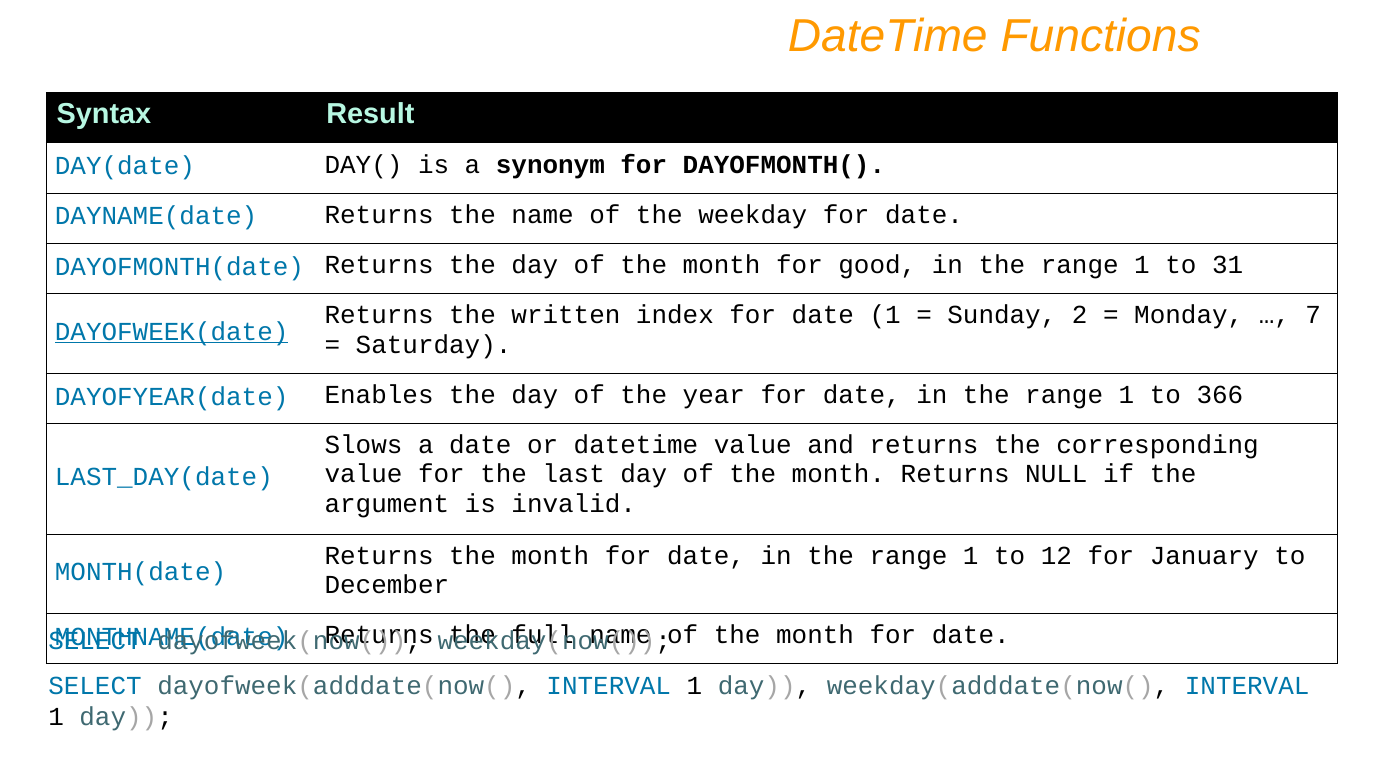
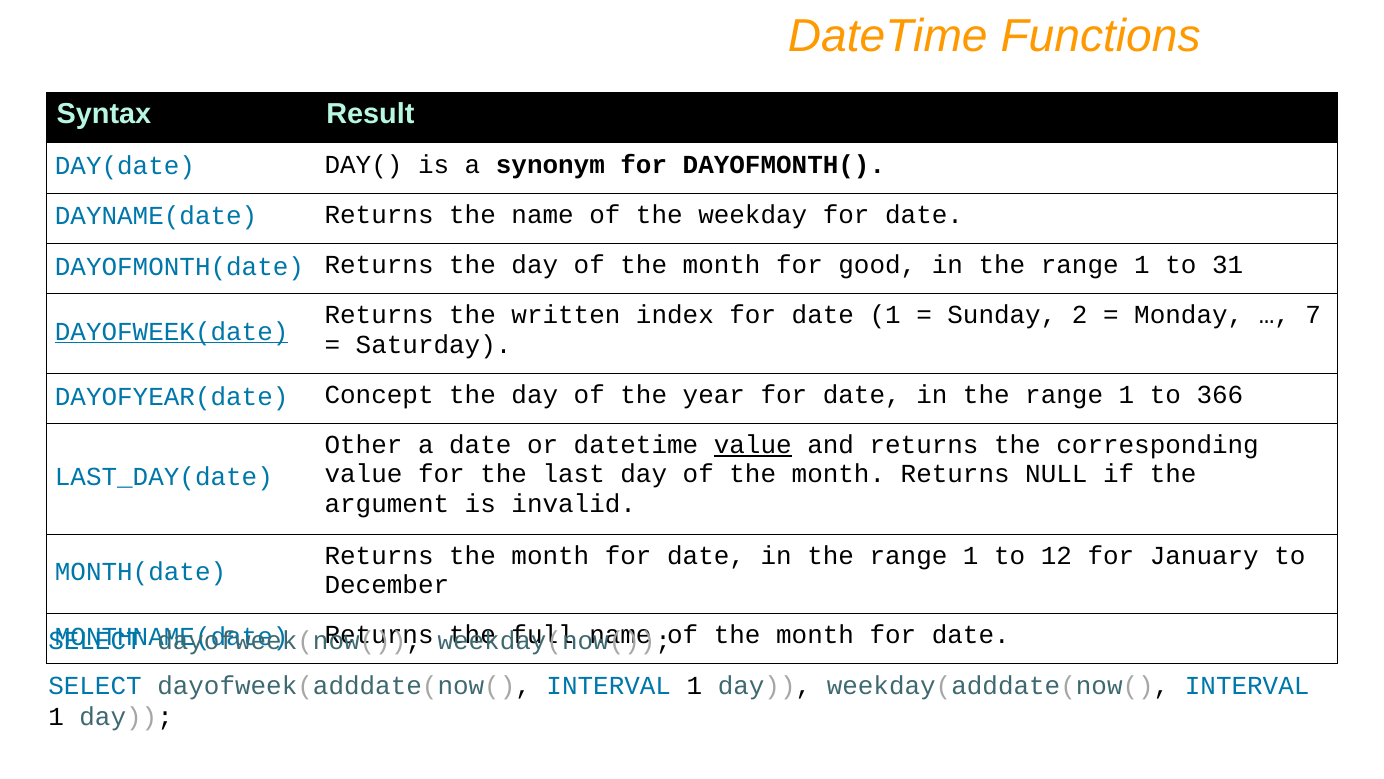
Enables: Enables -> Concept
Slows: Slows -> Other
value at (753, 445) underline: none -> present
